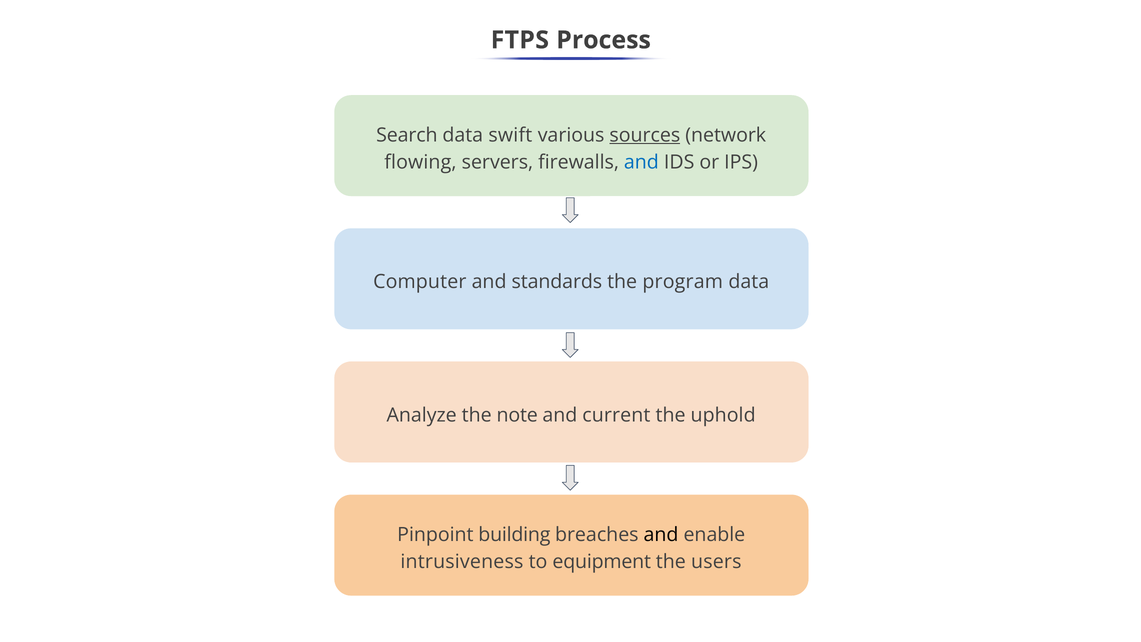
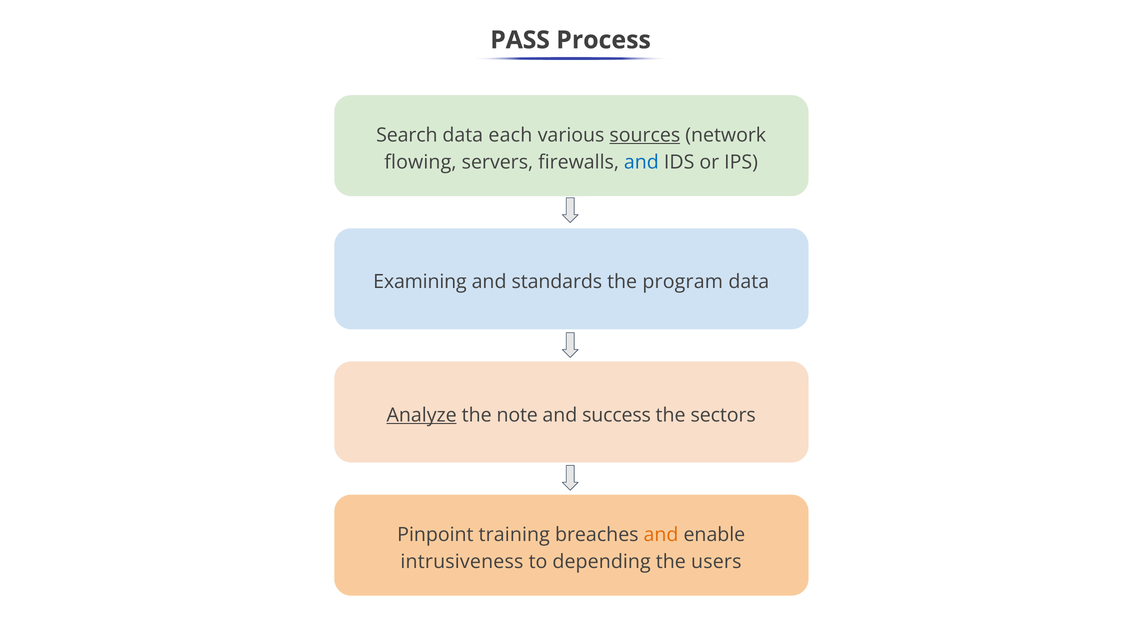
FTPS: FTPS -> PASS
swift: swift -> each
Computer: Computer -> Examining
Analyze underline: none -> present
current: current -> success
uphold: uphold -> sectors
building: building -> training
and at (661, 535) colour: black -> orange
equipment: equipment -> depending
